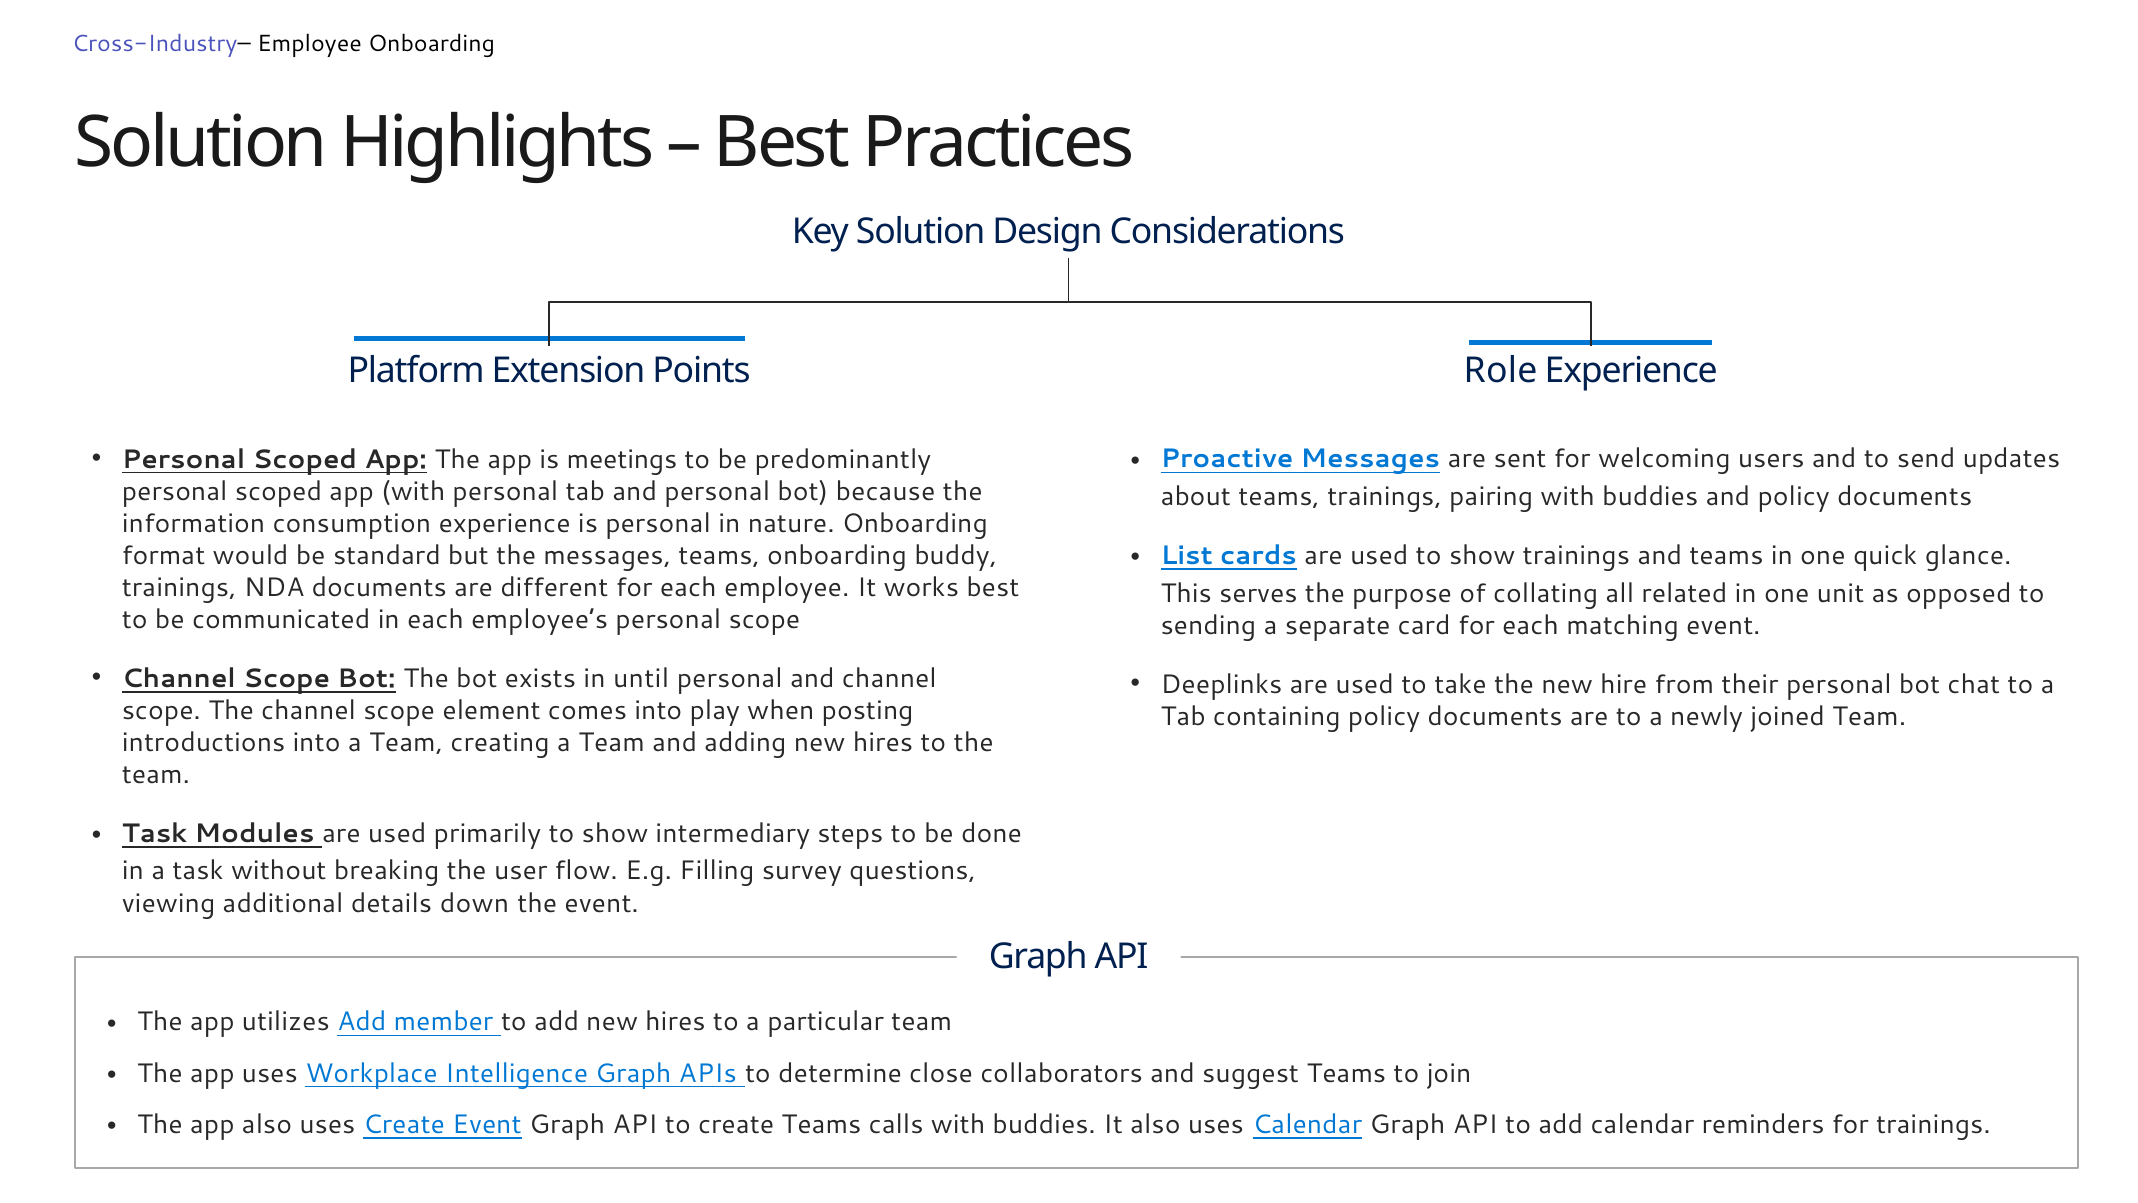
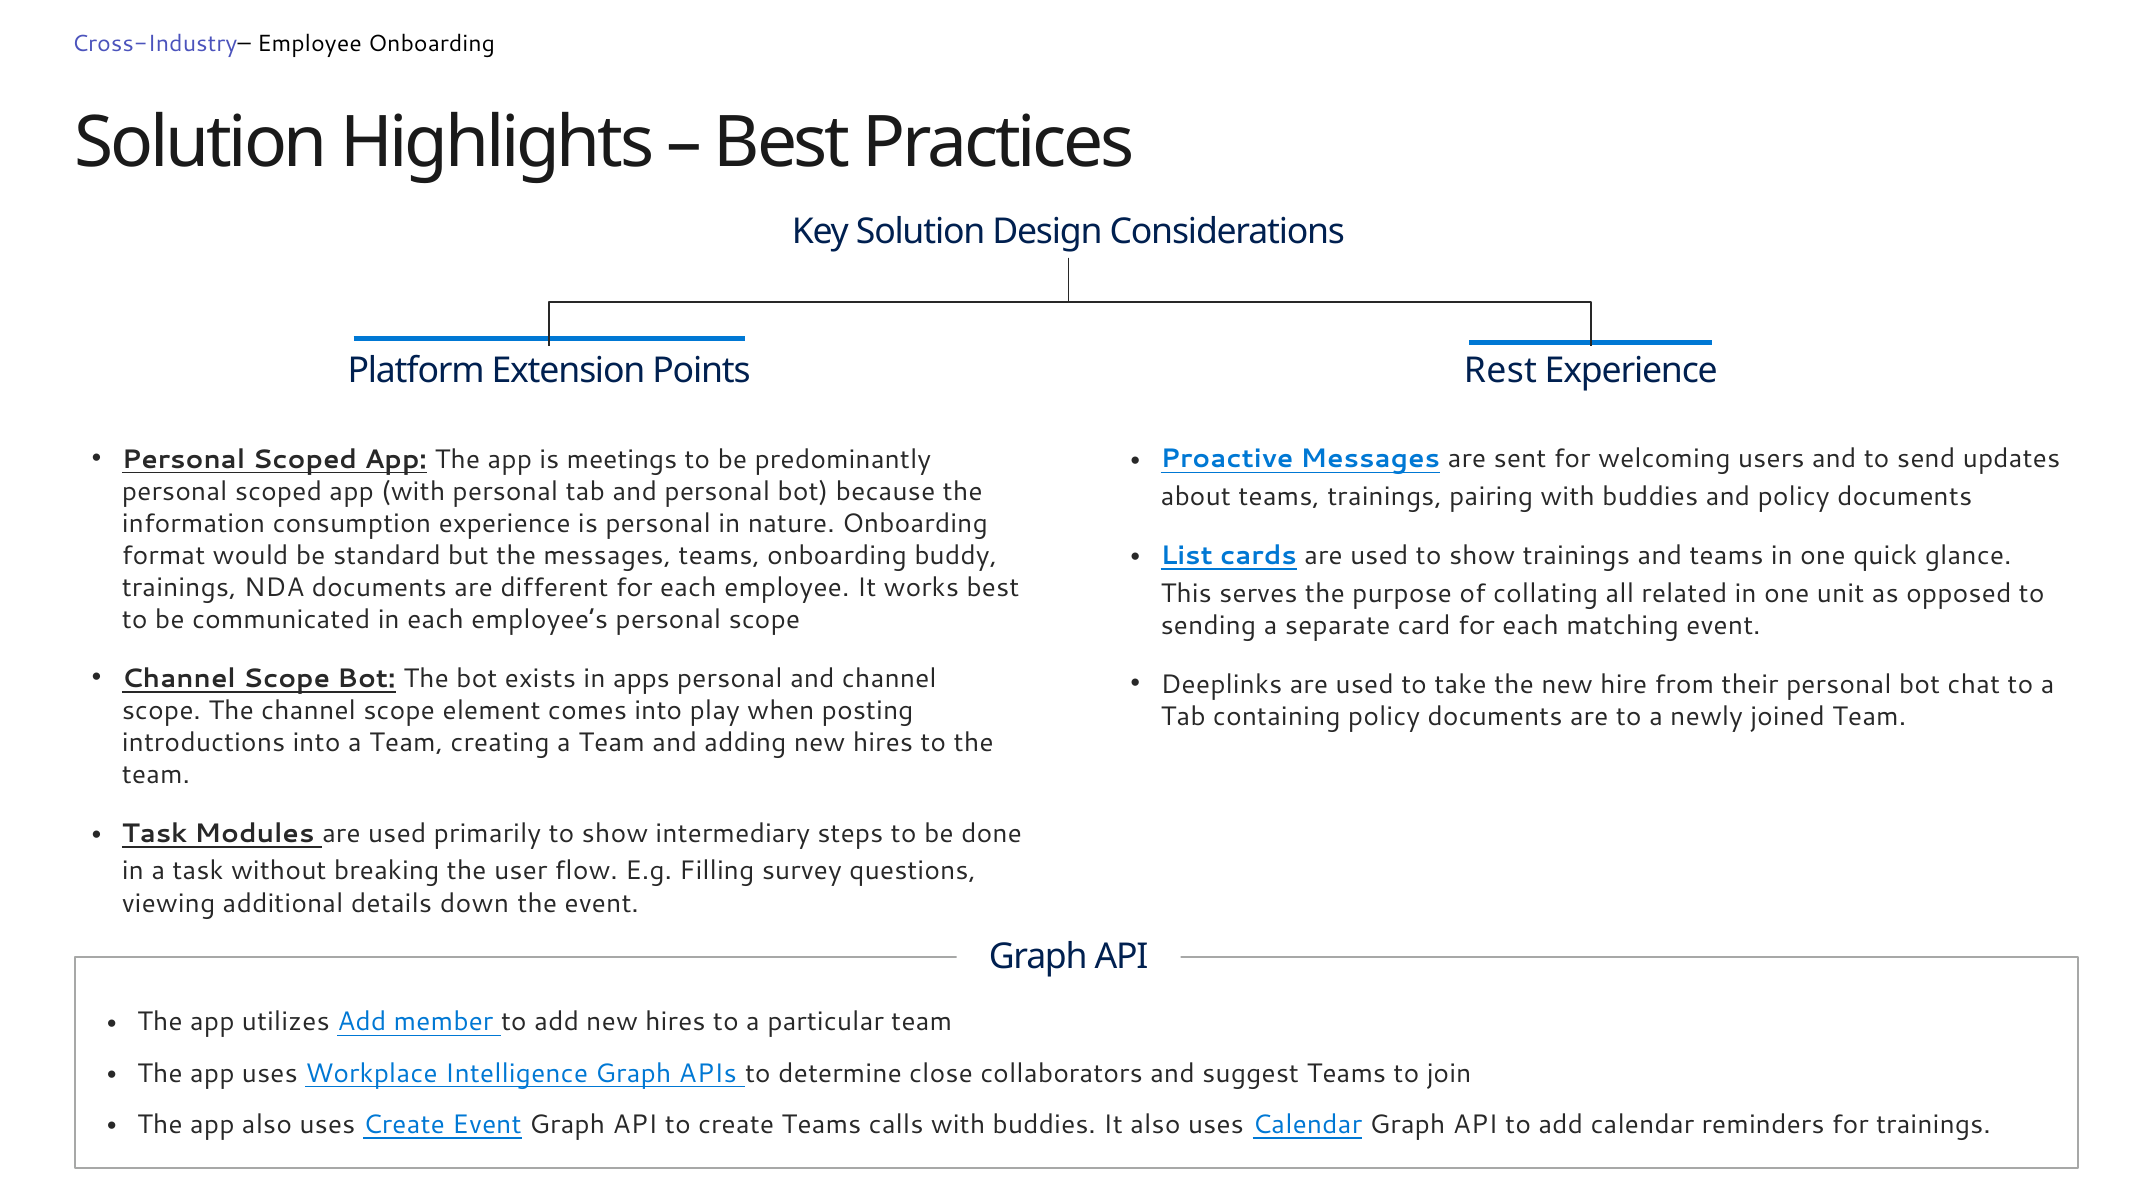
Role: Role -> Rest
until: until -> apps
